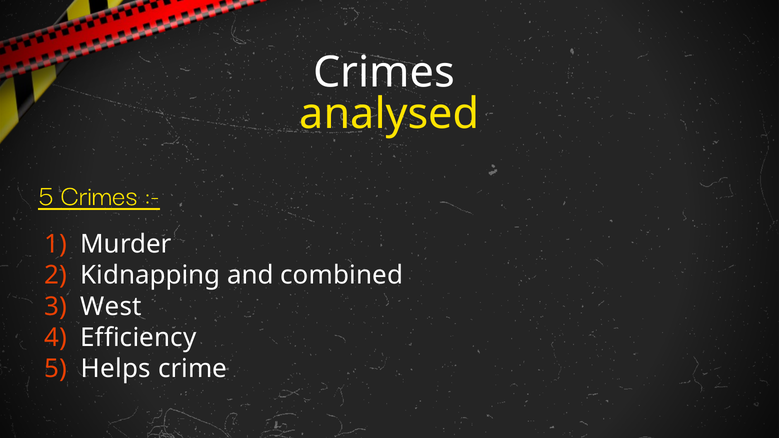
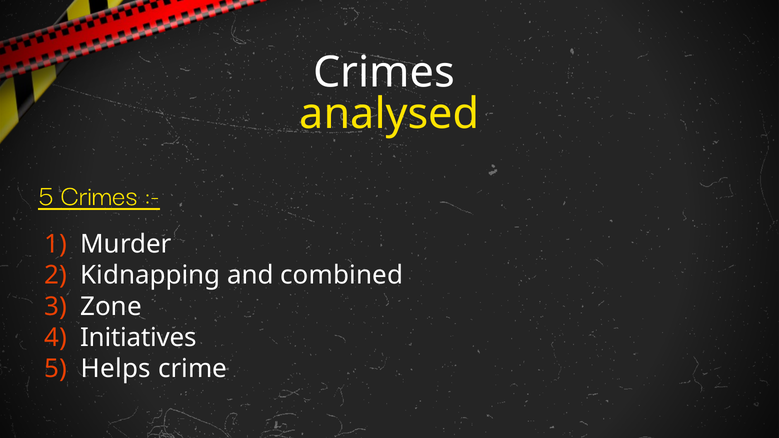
West: West -> Zone
Efficiency: Efficiency -> Initiatives
